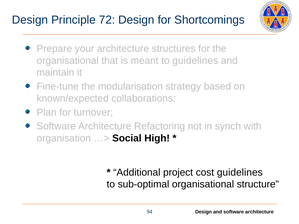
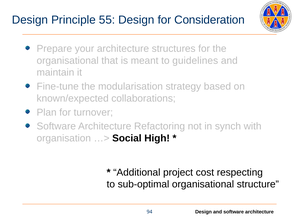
72: 72 -> 55
Shortcomings: Shortcomings -> Consideration
cost guidelines: guidelines -> respecting
